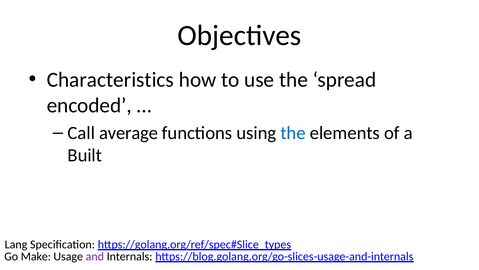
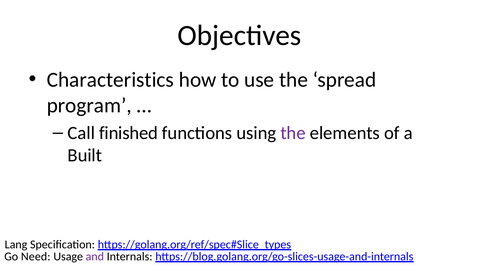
encoded: encoded -> program
average: average -> finished
the at (293, 133) colour: blue -> purple
Make: Make -> Need
